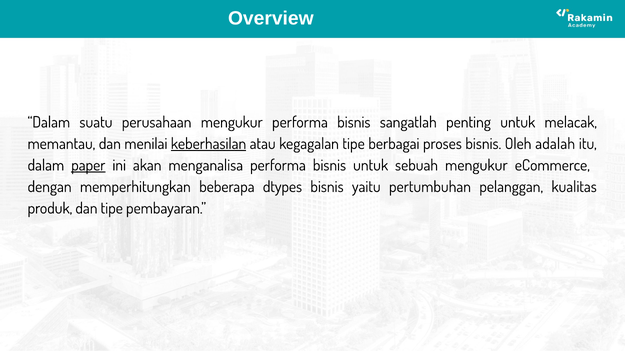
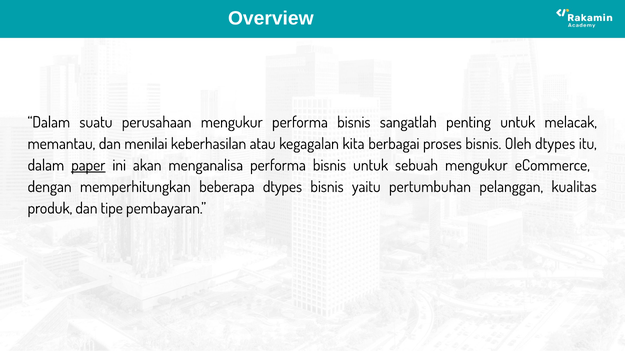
keberhasilan underline: present -> none
kegagalan tipe: tipe -> kita
Oleh adalah: adalah -> dtypes
